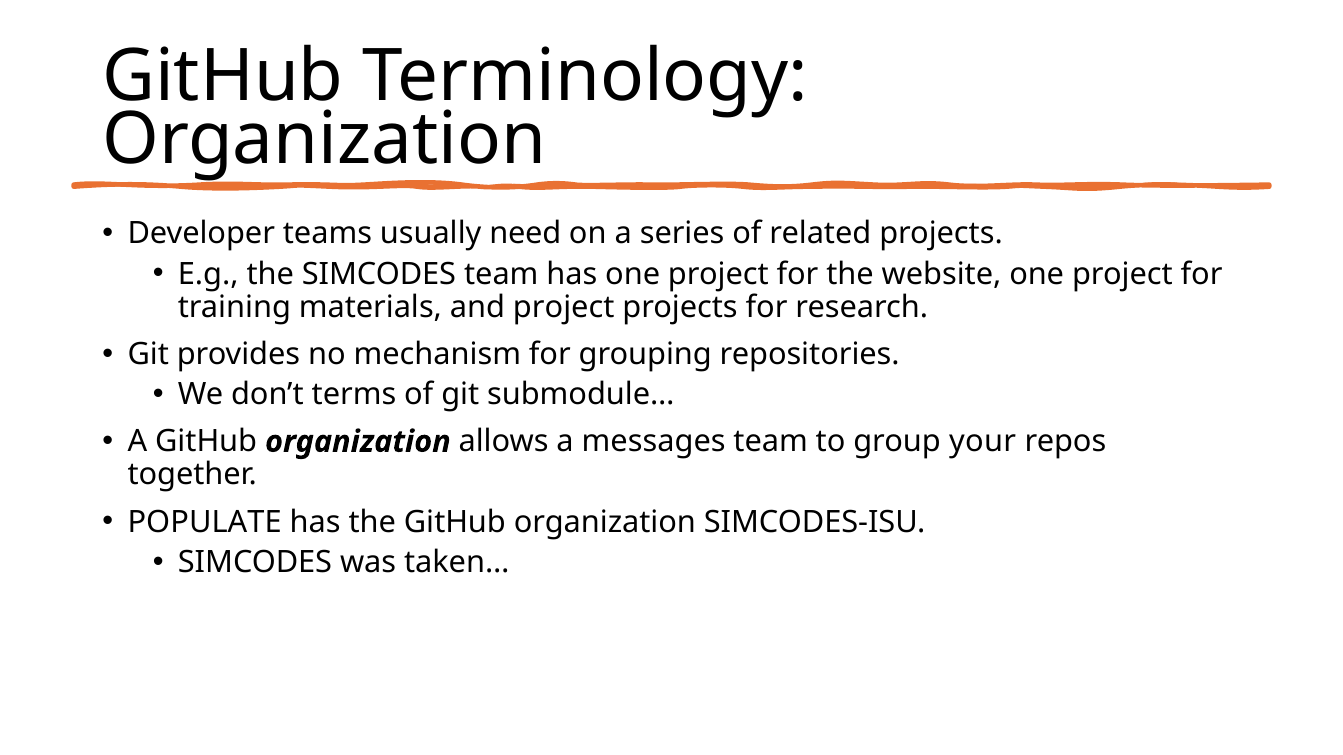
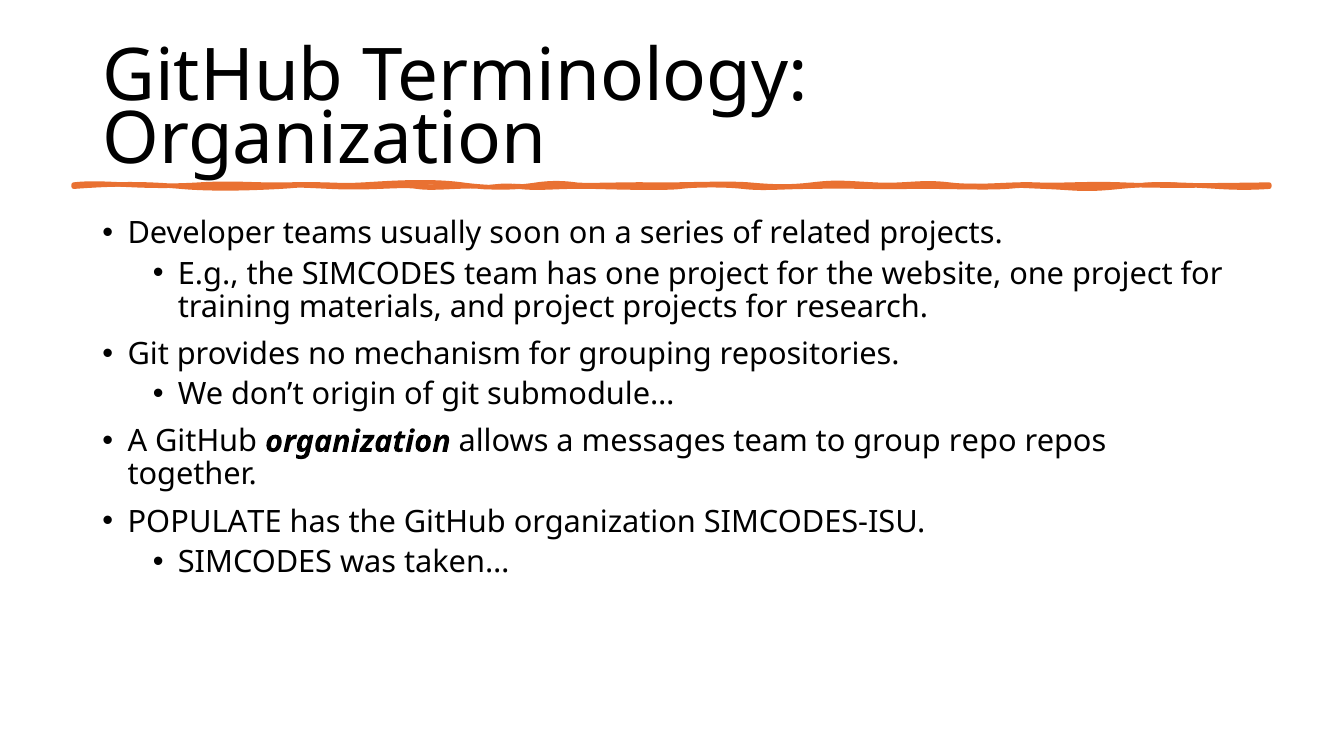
need: need -> soon
terms: terms -> origin
your: your -> repo
